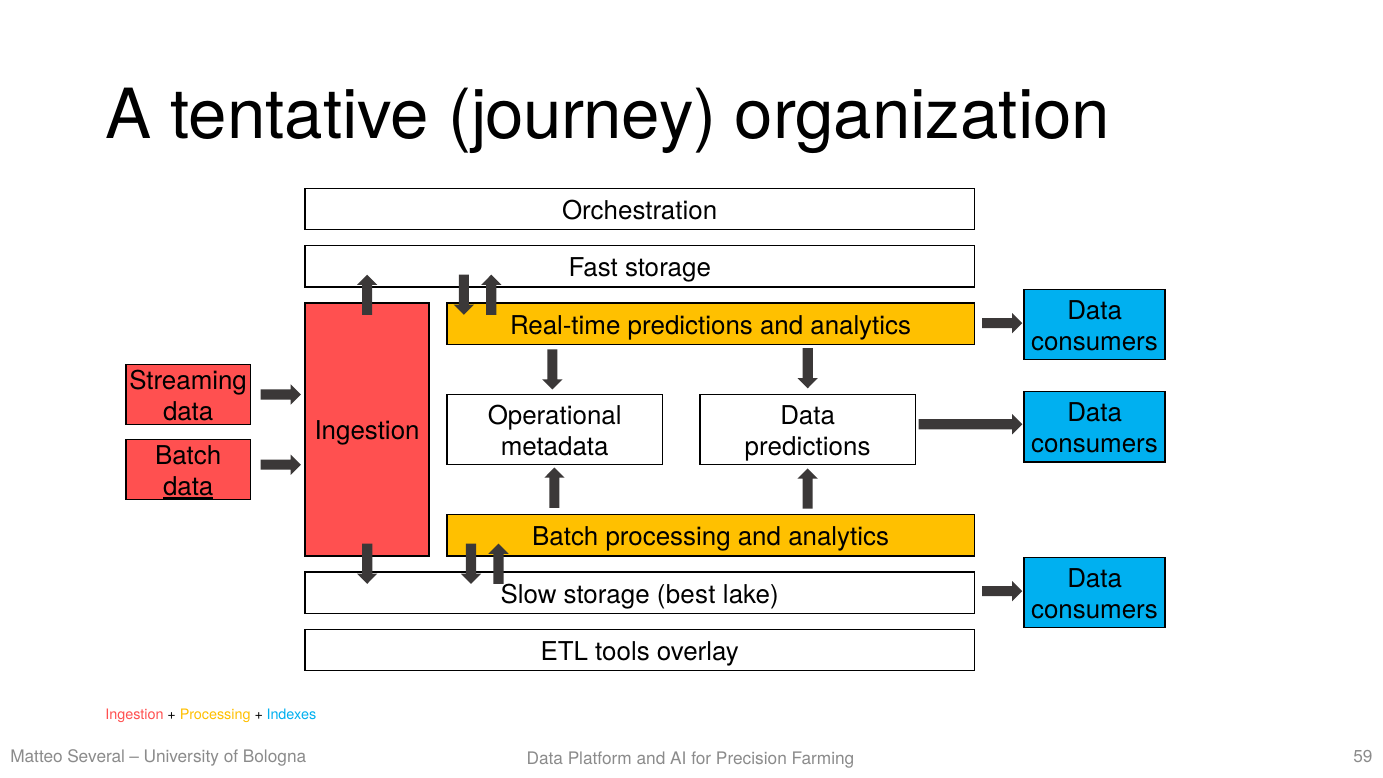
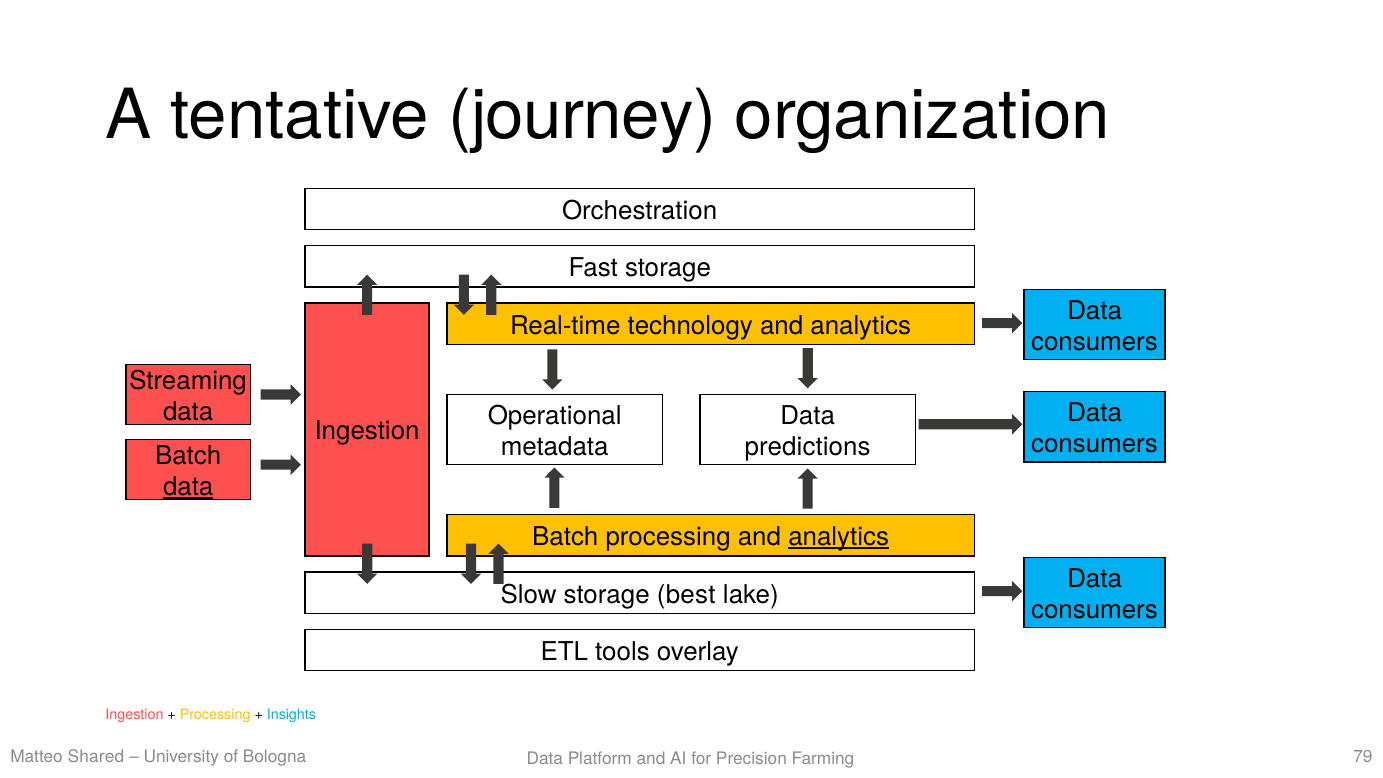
Real-time predictions: predictions -> technology
analytics at (839, 537) underline: none -> present
Indexes: Indexes -> Insights
Several: Several -> Shared
59: 59 -> 79
